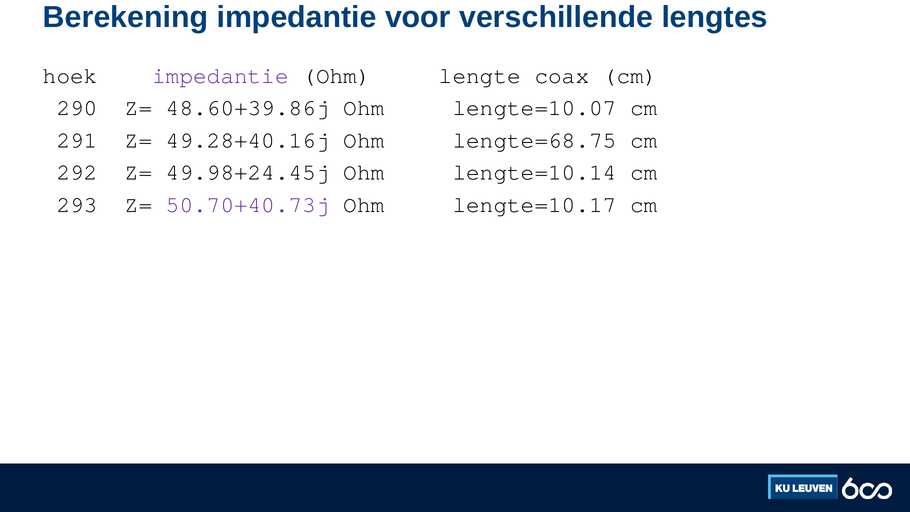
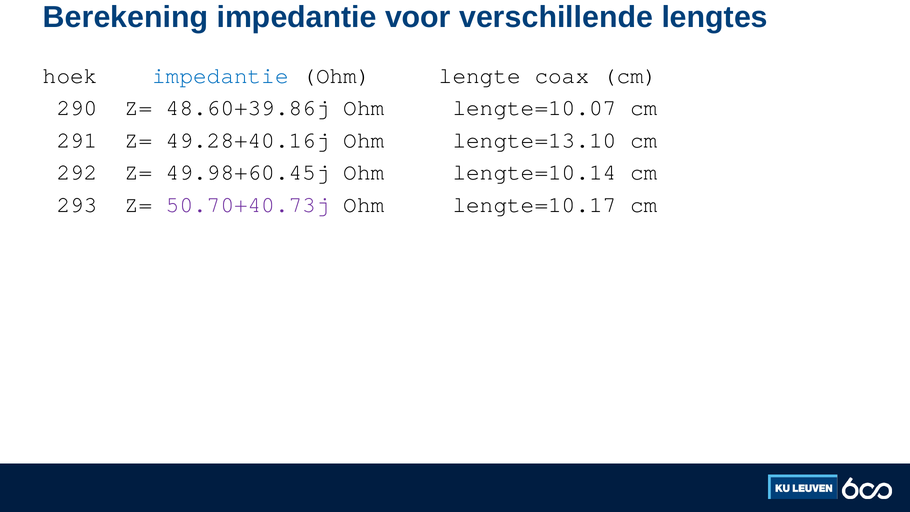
impedantie at (221, 76) colour: purple -> blue
lengte=68.75: lengte=68.75 -> lengte=13.10
49.98+24.45j: 49.98+24.45j -> 49.98+60.45j
